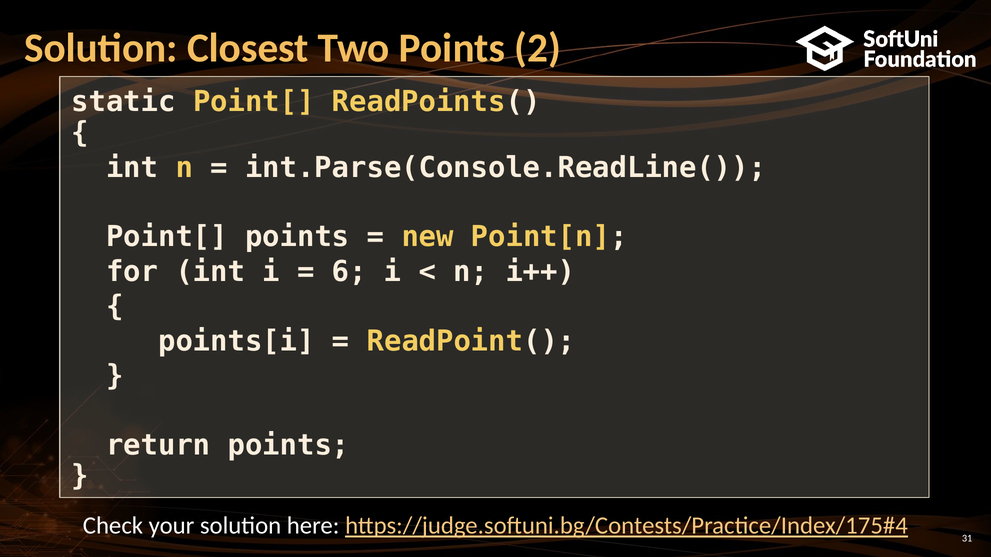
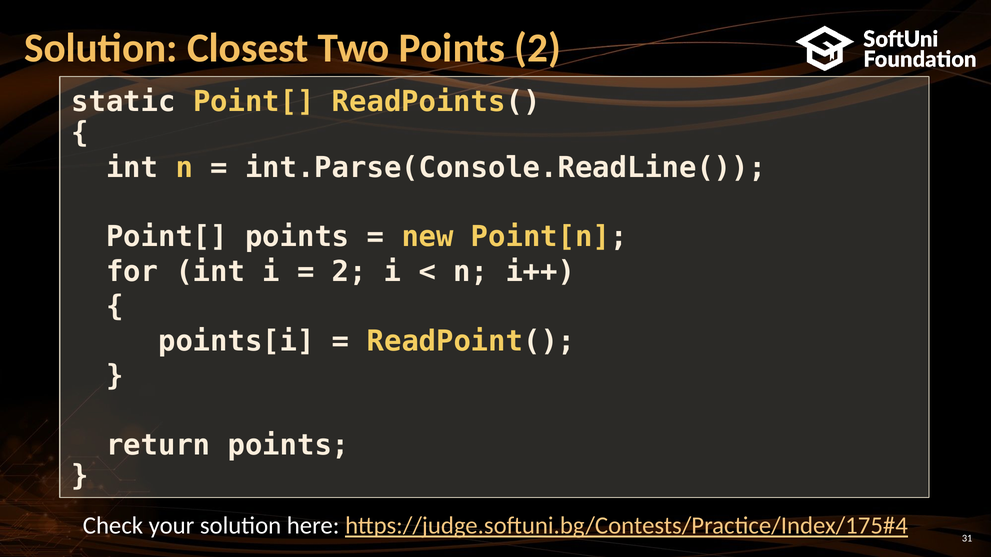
6 at (349, 272): 6 -> 2
